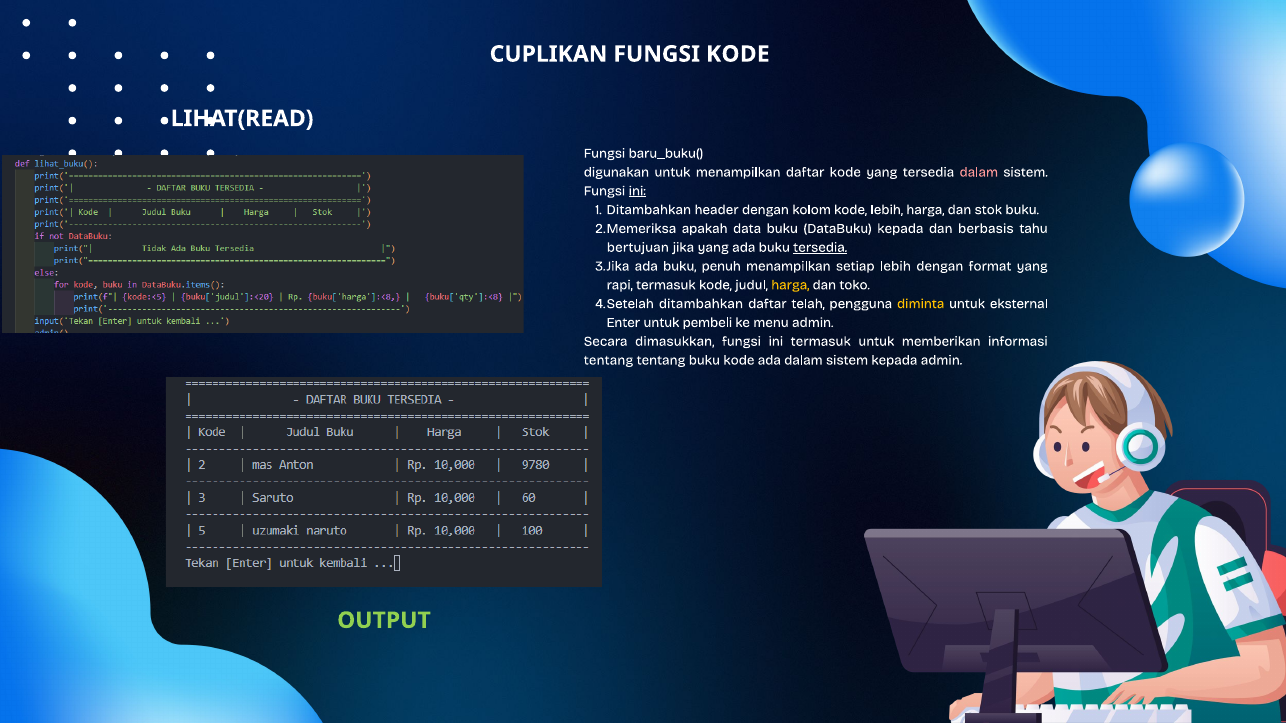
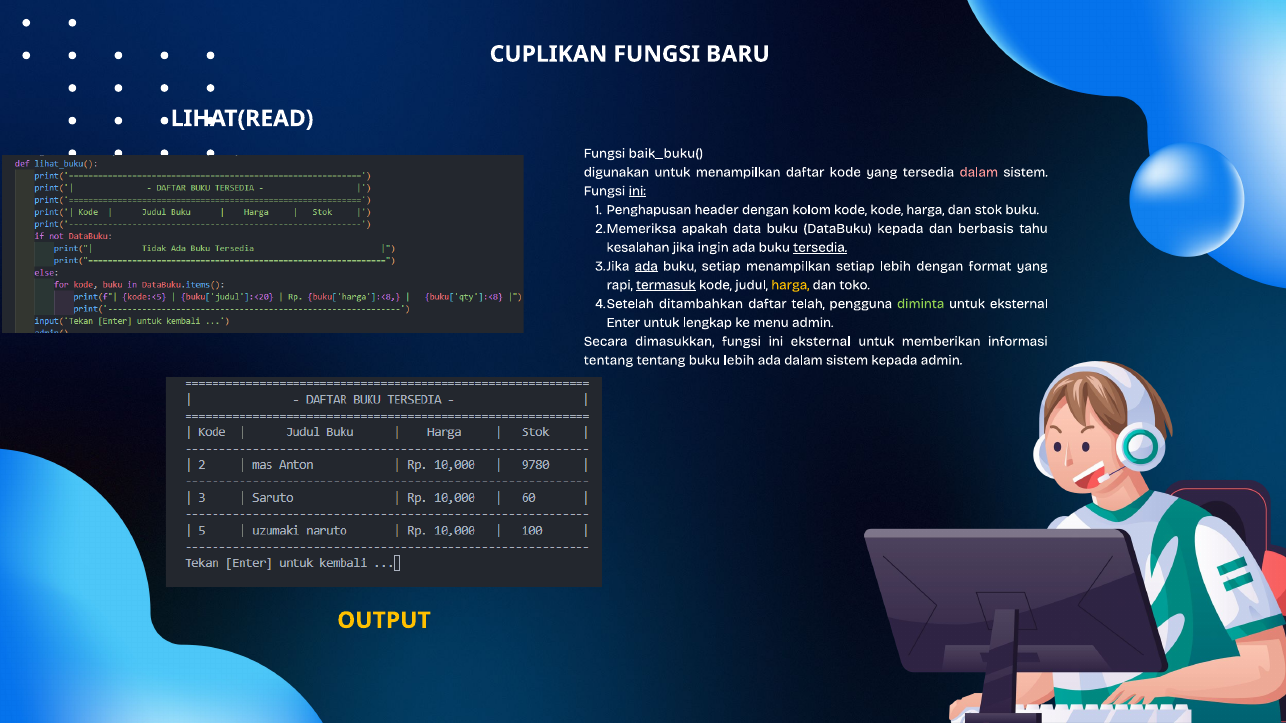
FUNGSI KODE: KODE -> BARU
baru_buku(: baru_buku( -> baik_buku(
Ditambahkan at (649, 210): Ditambahkan -> Penghapusan
kode lebih: lebih -> kode
bertujuan: bertujuan -> kesalahan
jika yang: yang -> ingin
ada at (646, 266) underline: none -> present
buku penuh: penuh -> setiap
termasuk at (666, 285) underline: none -> present
diminta colour: yellow -> light green
pembeli: pembeli -> lengkap
ini termasuk: termasuk -> eksternal
buku kode: kode -> lebih
OUTPUT colour: light green -> yellow
